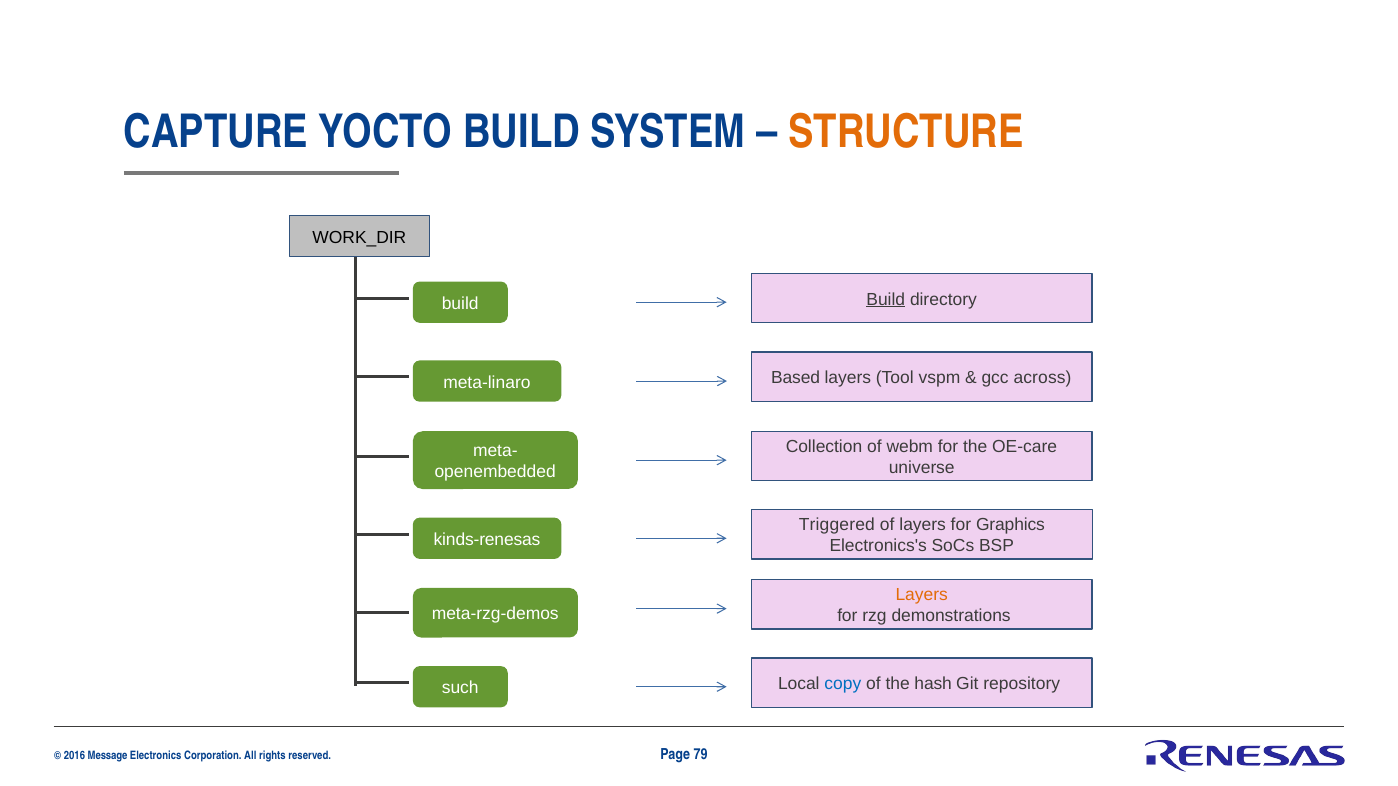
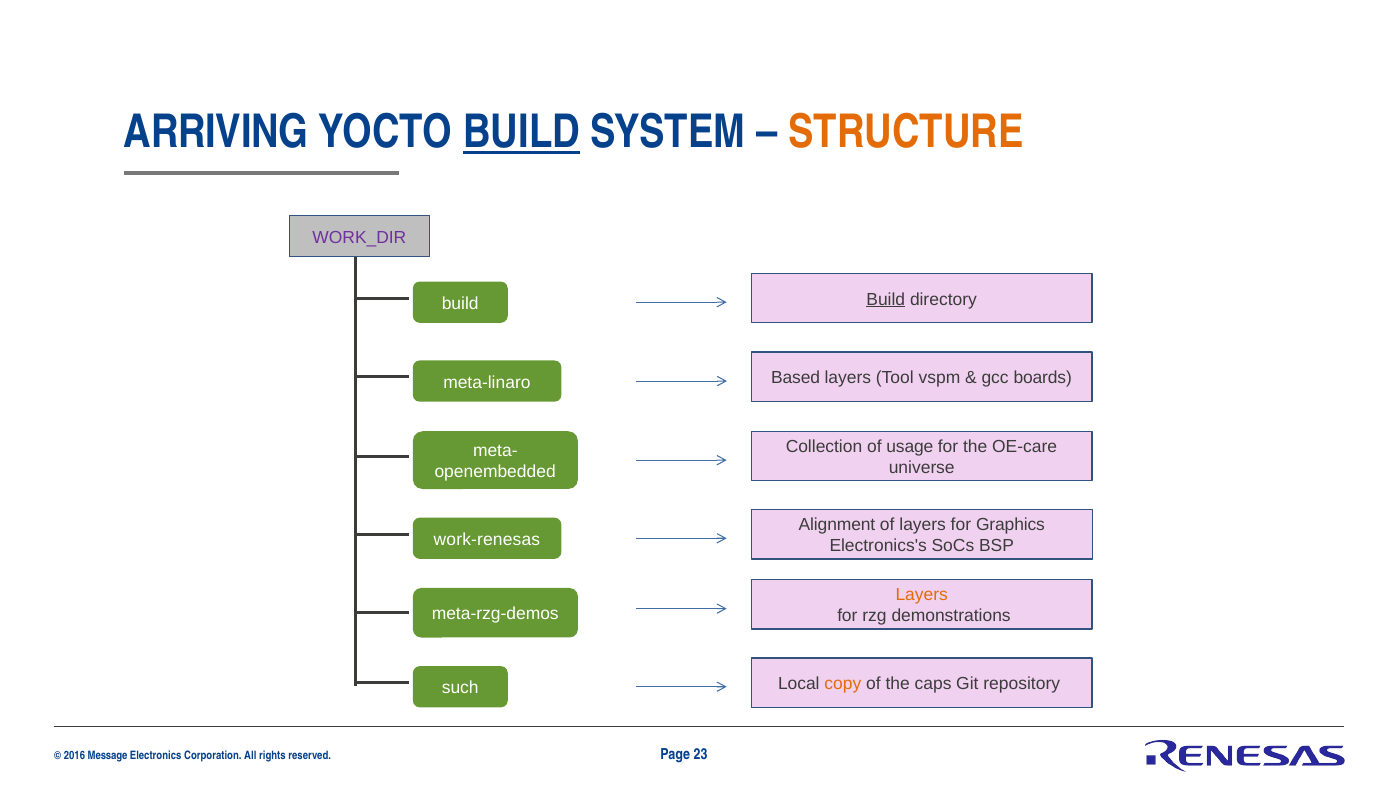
CAPTURE: CAPTURE -> ARRIVING
BUILD at (522, 133) underline: none -> present
WORK_DIR colour: black -> purple
across: across -> boards
webm: webm -> usage
Triggered: Triggered -> Alignment
kinds-renesas: kinds-renesas -> work-renesas
copy colour: blue -> orange
hash: hash -> caps
79: 79 -> 23
